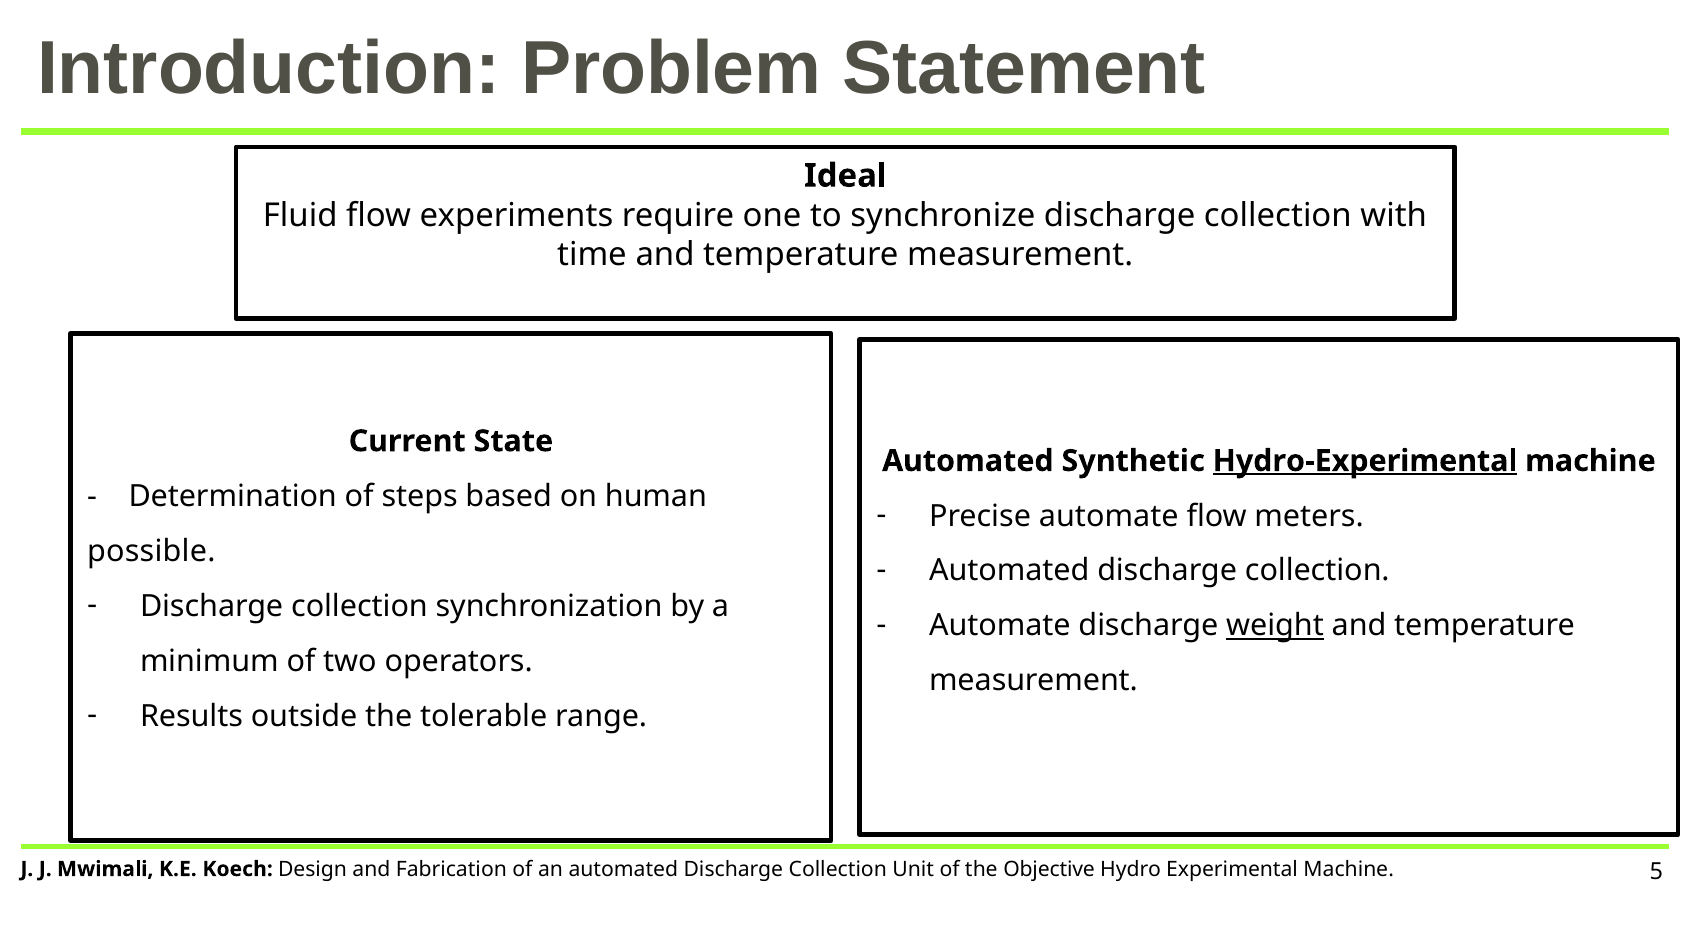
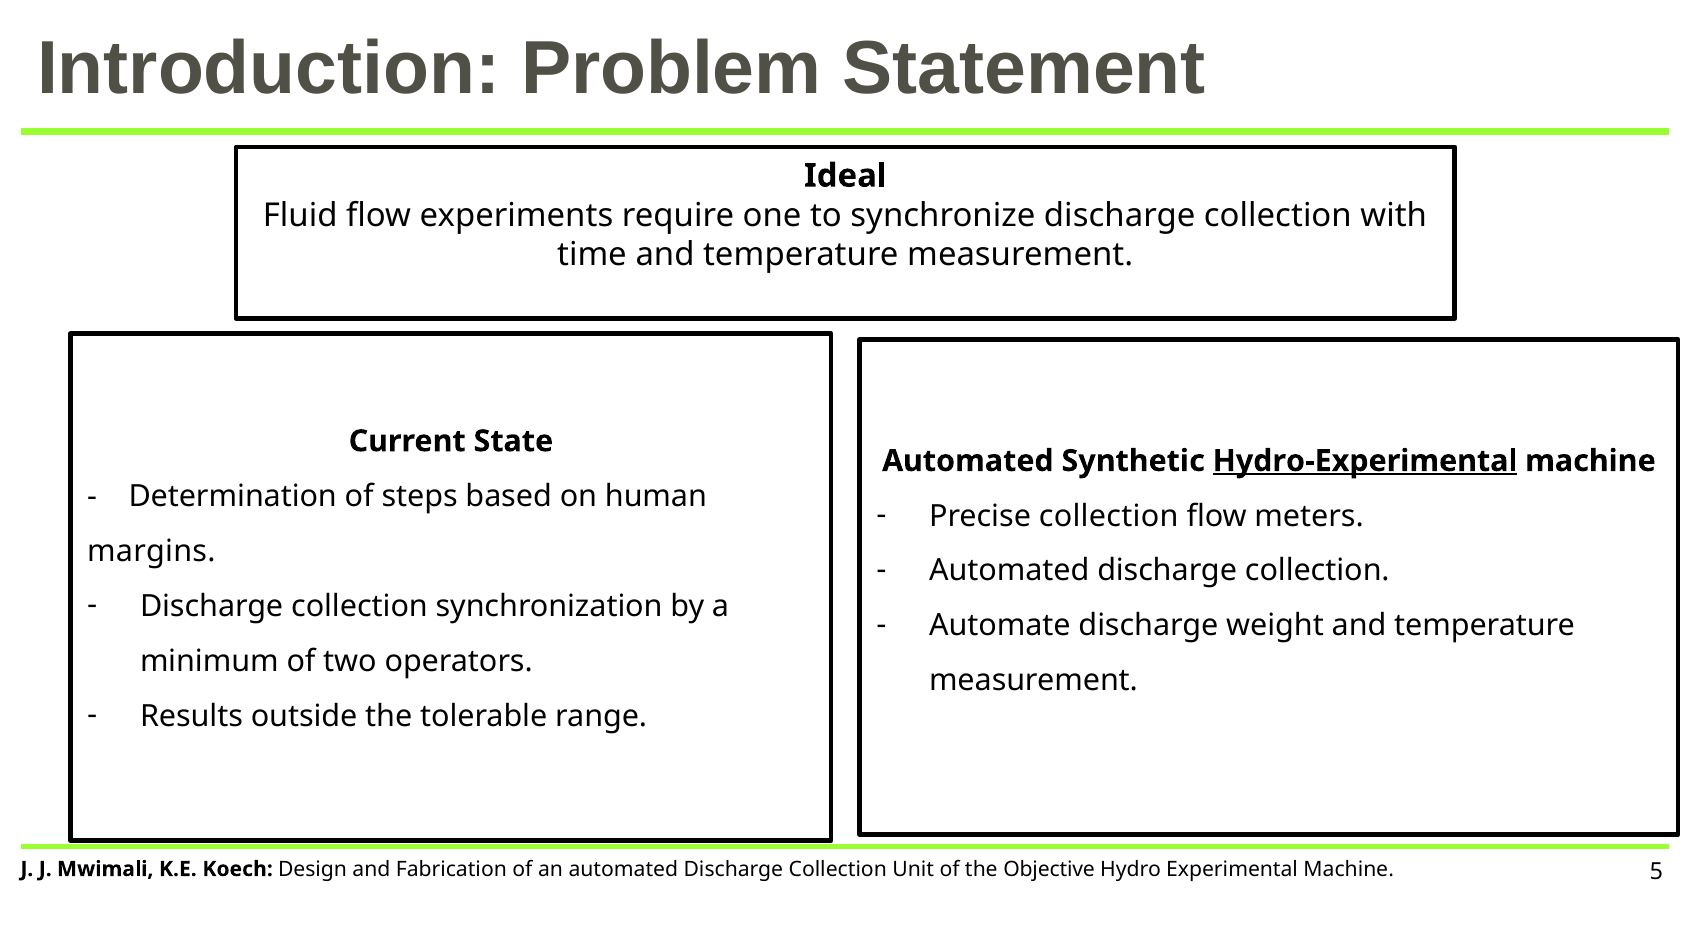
Precise automate: automate -> collection
possible: possible -> margins
weight underline: present -> none
